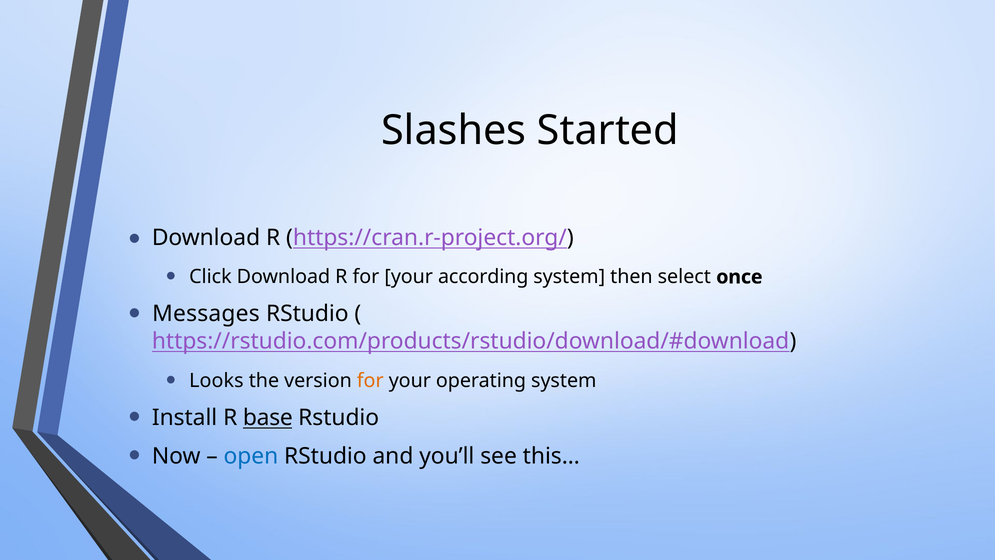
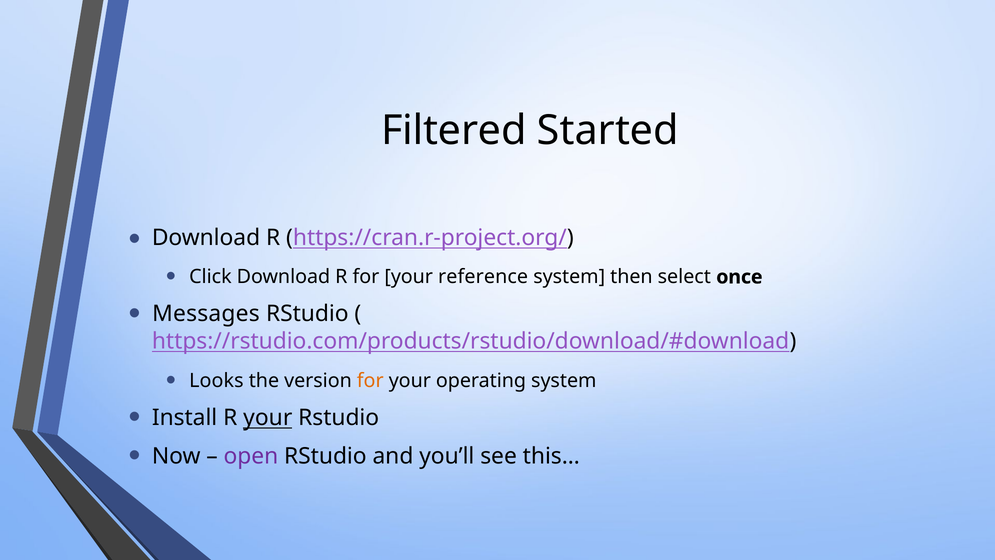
Slashes: Slashes -> Filtered
according: according -> reference
R base: base -> your
open colour: blue -> purple
